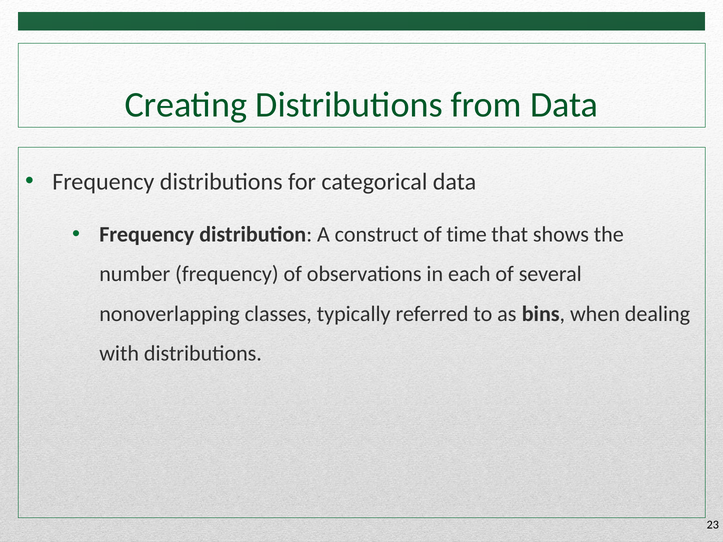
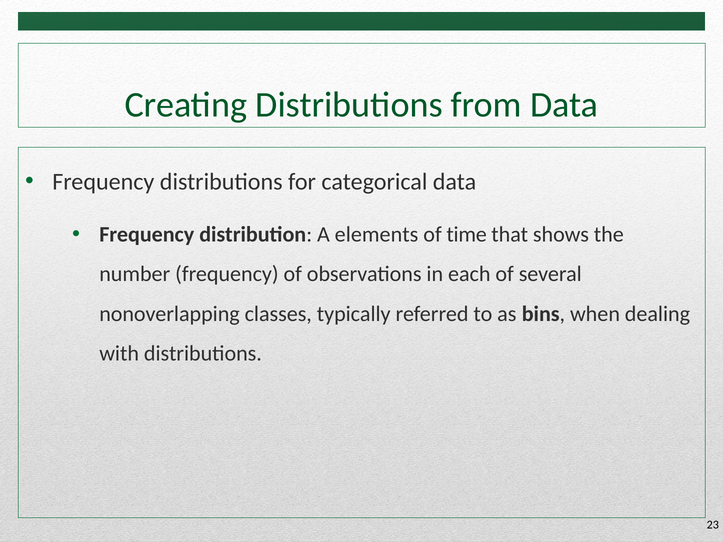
construct: construct -> elements
